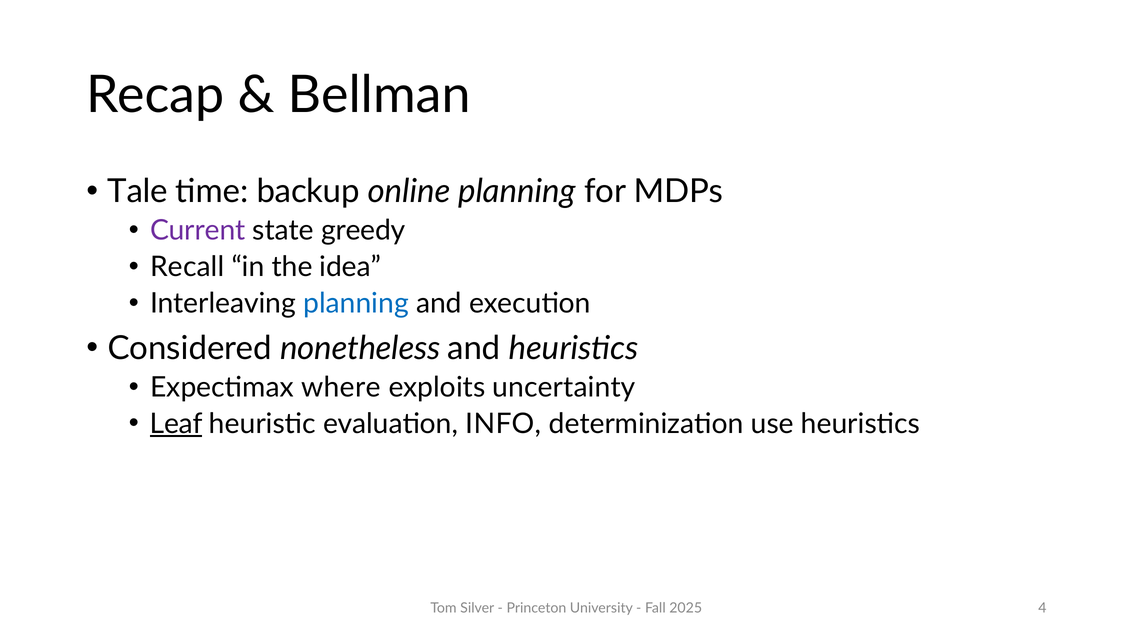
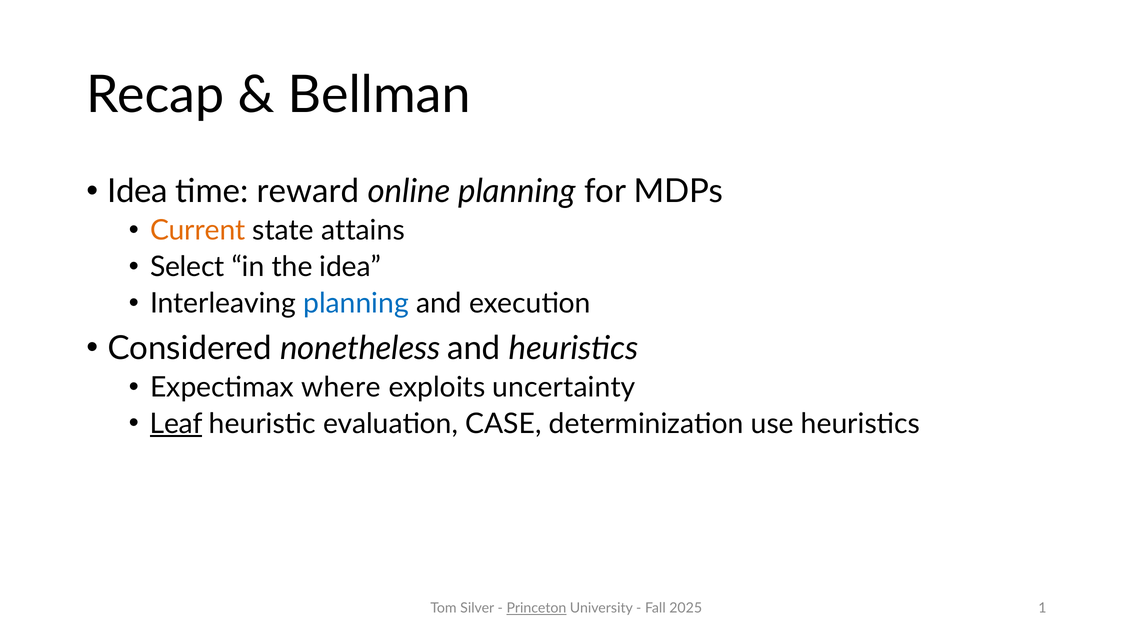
Tale at (137, 192): Tale -> Idea
backup: backup -> reward
Current colour: purple -> orange
greedy: greedy -> attains
Recall: Recall -> Select
INFO: INFO -> CASE
Princeton underline: none -> present
4: 4 -> 1
